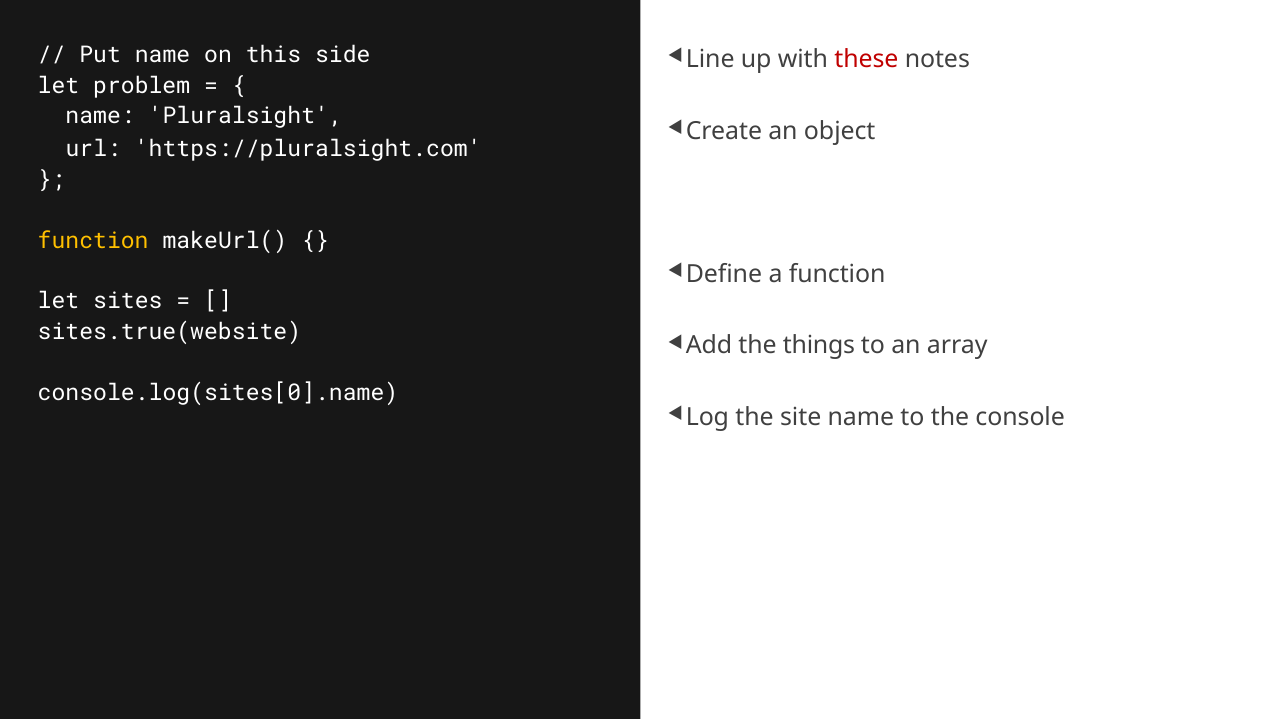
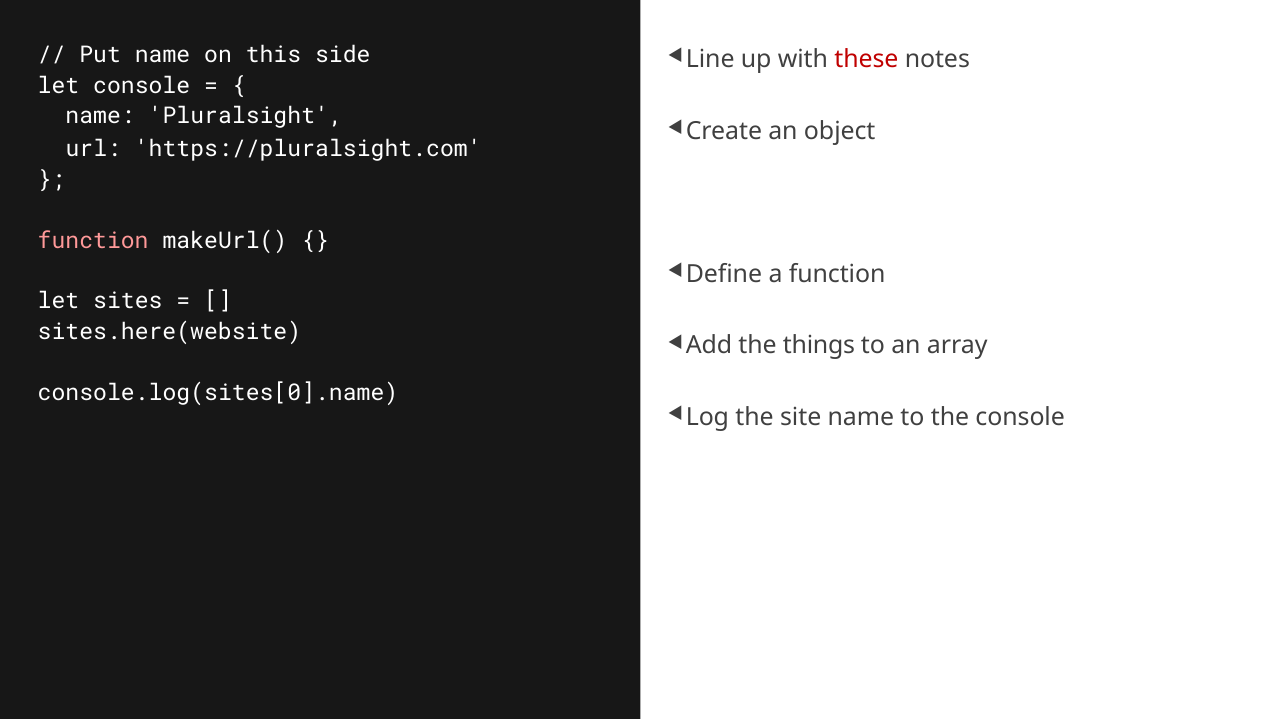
let problem: problem -> console
function at (93, 240) colour: yellow -> pink
sites.true(website: sites.true(website -> sites.here(website
